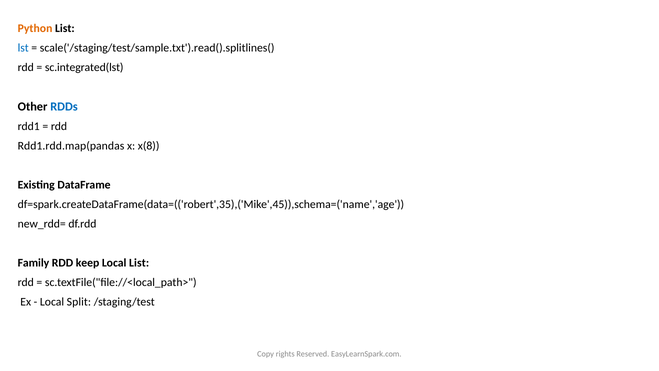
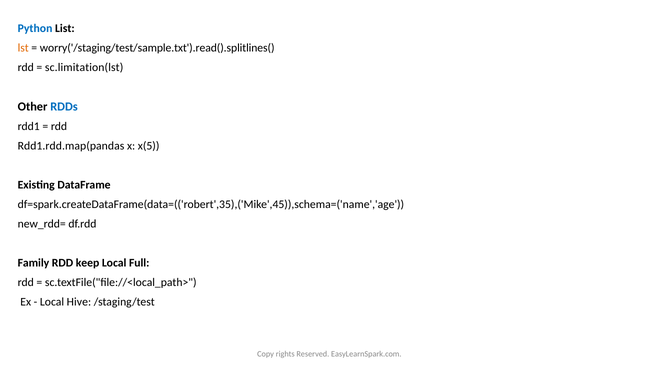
Python colour: orange -> blue
lst colour: blue -> orange
scale('/staging/test/sample.txt').read().splitlines(: scale('/staging/test/sample.txt').read().splitlines( -> worry('/staging/test/sample.txt').read().splitlines(
sc.integrated(lst: sc.integrated(lst -> sc.limitation(lst
x(8: x(8 -> x(5
Local List: List -> Full
Split: Split -> Hive
